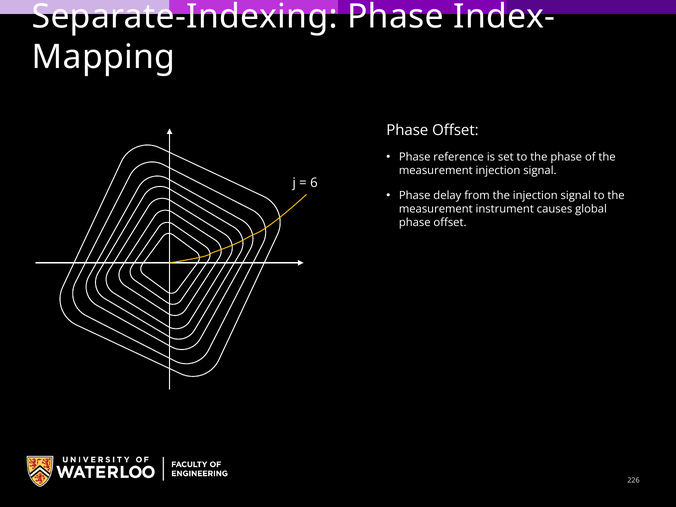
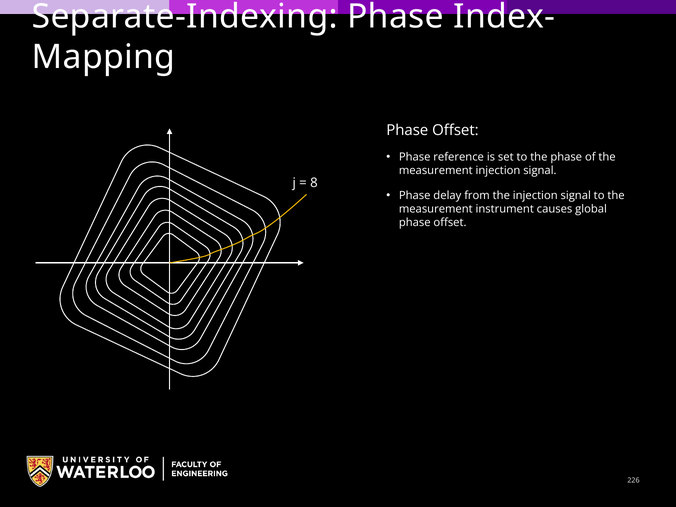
6: 6 -> 8
